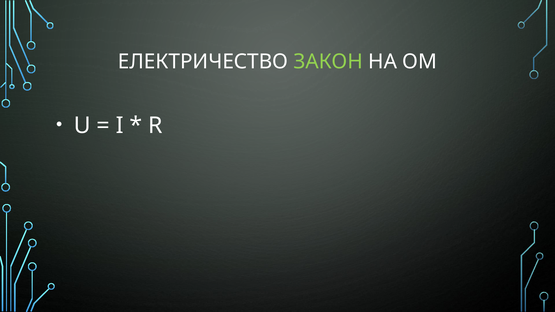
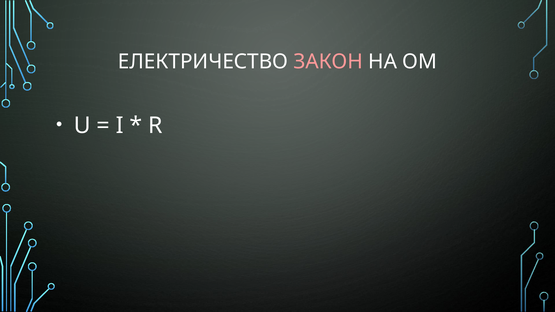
ЗАКОН colour: light green -> pink
